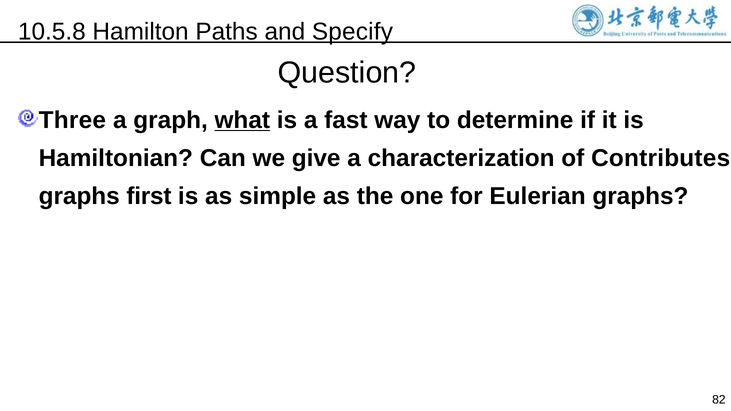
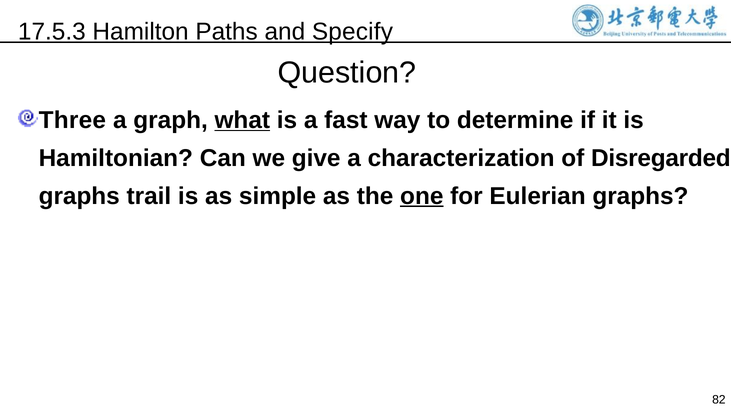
10.5.8: 10.5.8 -> 17.5.3
Contributes: Contributes -> Disregarded
first: first -> trail
one underline: none -> present
